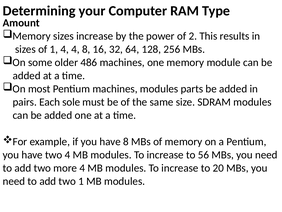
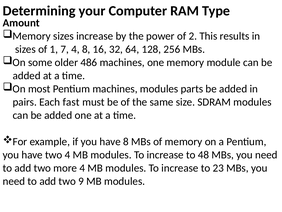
1 4: 4 -> 7
sole: sole -> fast
56: 56 -> 48
20: 20 -> 23
two 1: 1 -> 9
